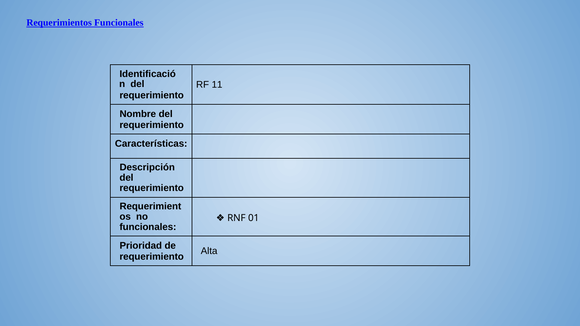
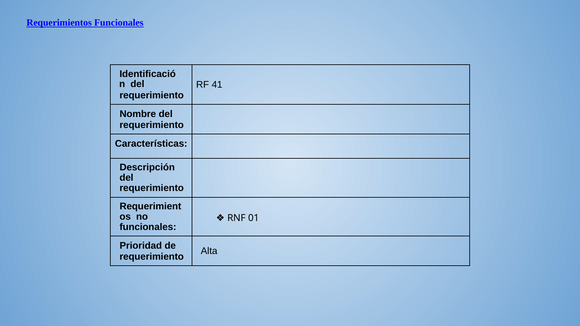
11: 11 -> 41
